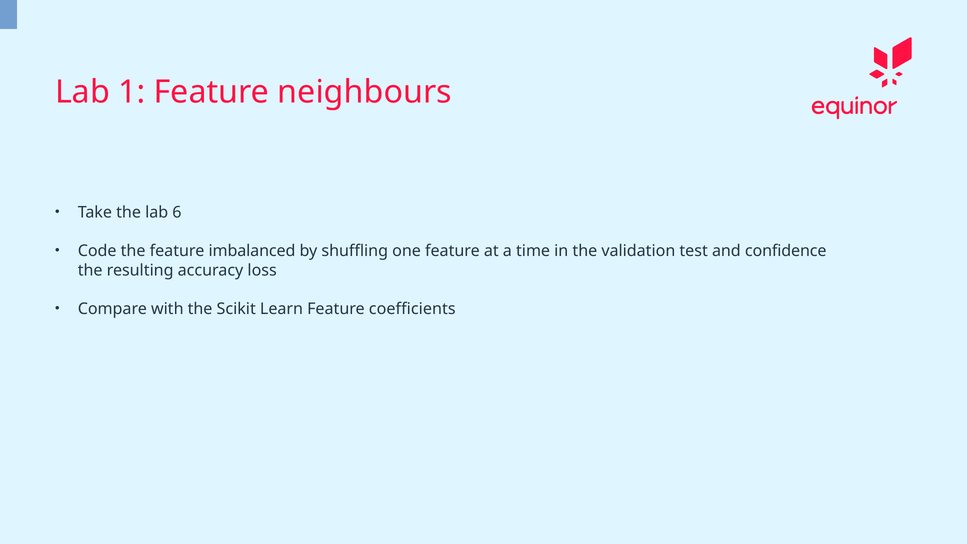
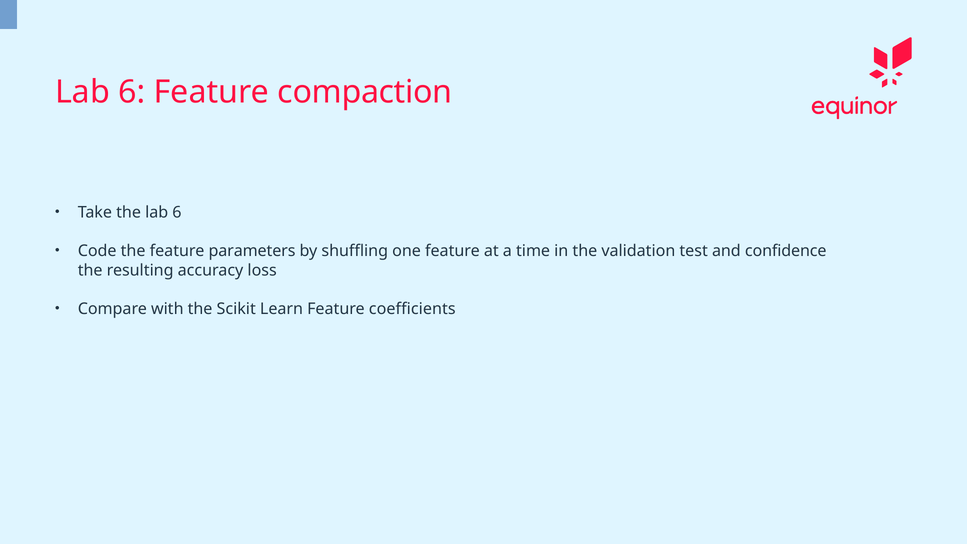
1 at (132, 92): 1 -> 6
neighbours: neighbours -> compaction
imbalanced: imbalanced -> parameters
